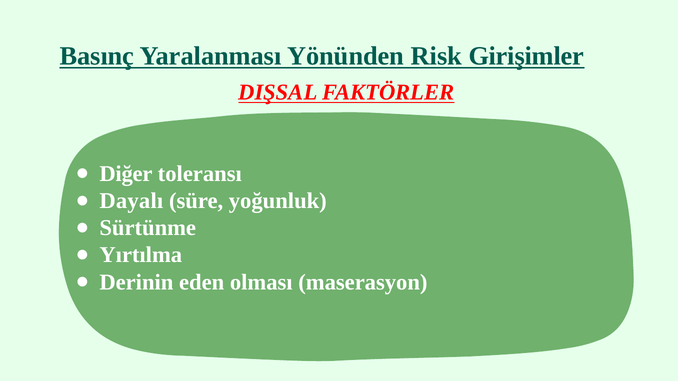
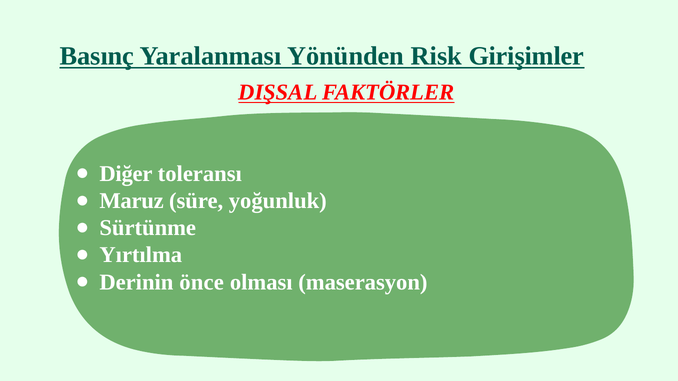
Dayalı: Dayalı -> Maruz
eden: eden -> önce
